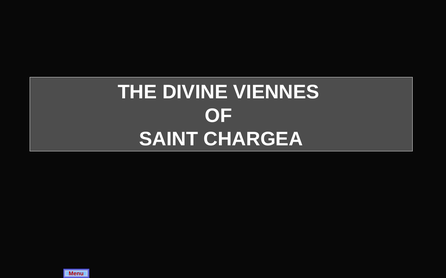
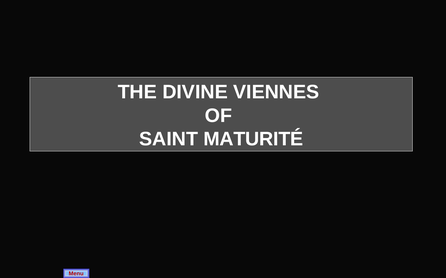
CHARGEA: CHARGEA -> MATURITÉ
